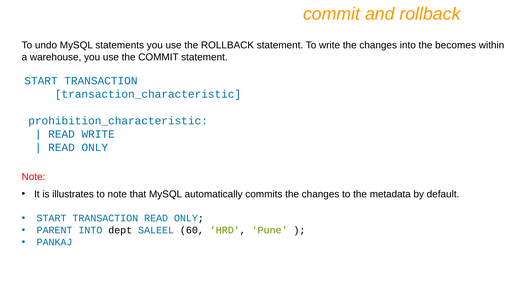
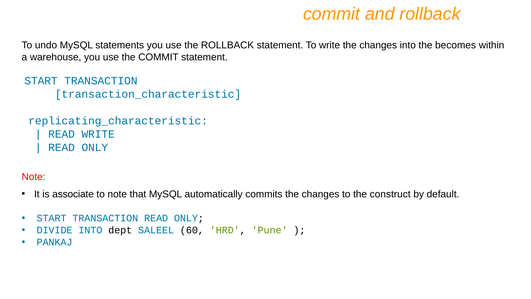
prohibition_characteristic: prohibition_characteristic -> replicating_characteristic
illustrates: illustrates -> associate
metadata: metadata -> construct
PARENT: PARENT -> DIVIDE
